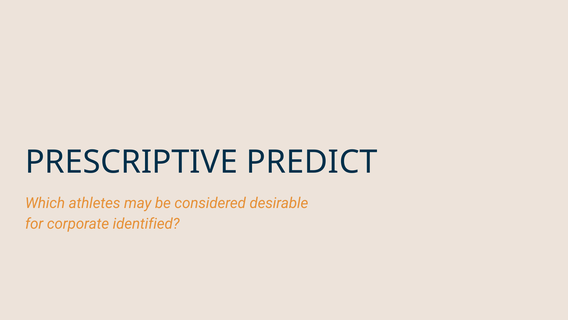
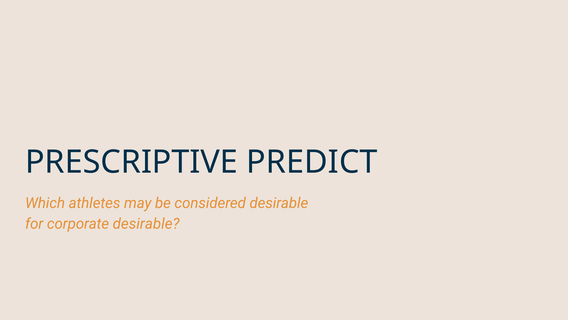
corporate identified: identified -> desirable
